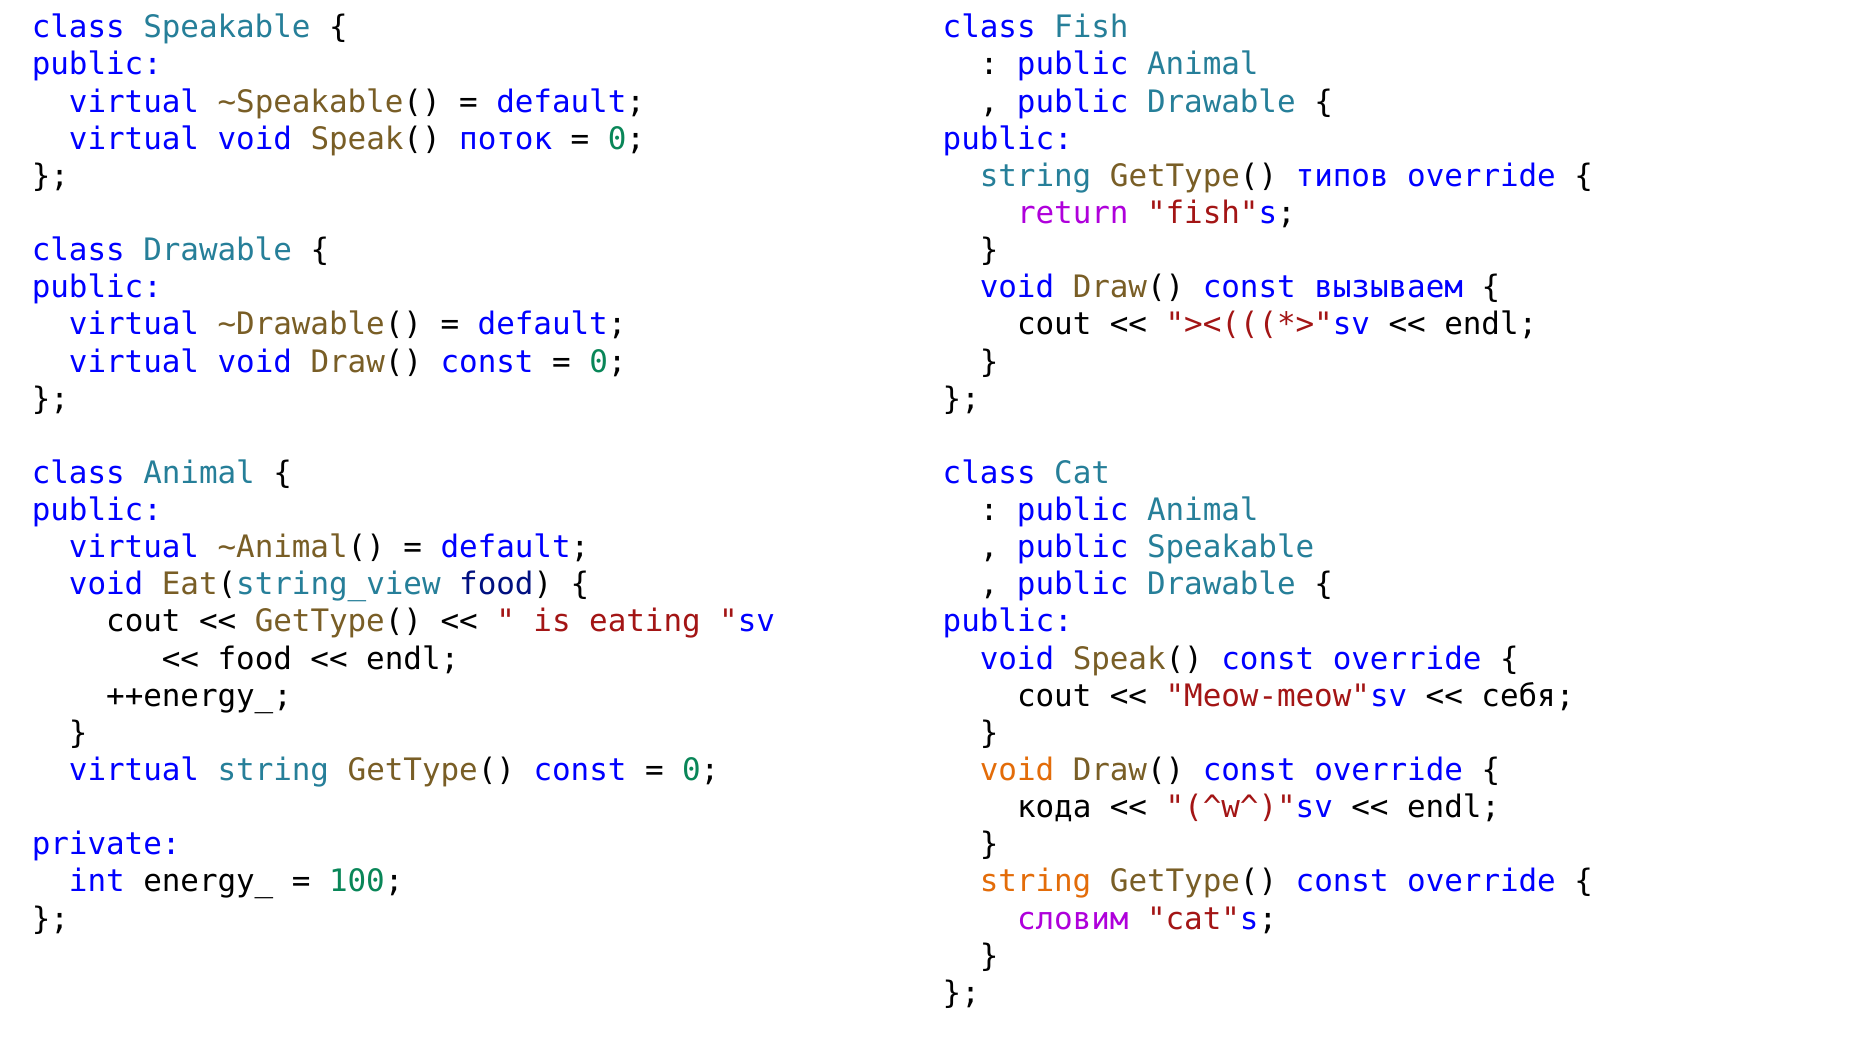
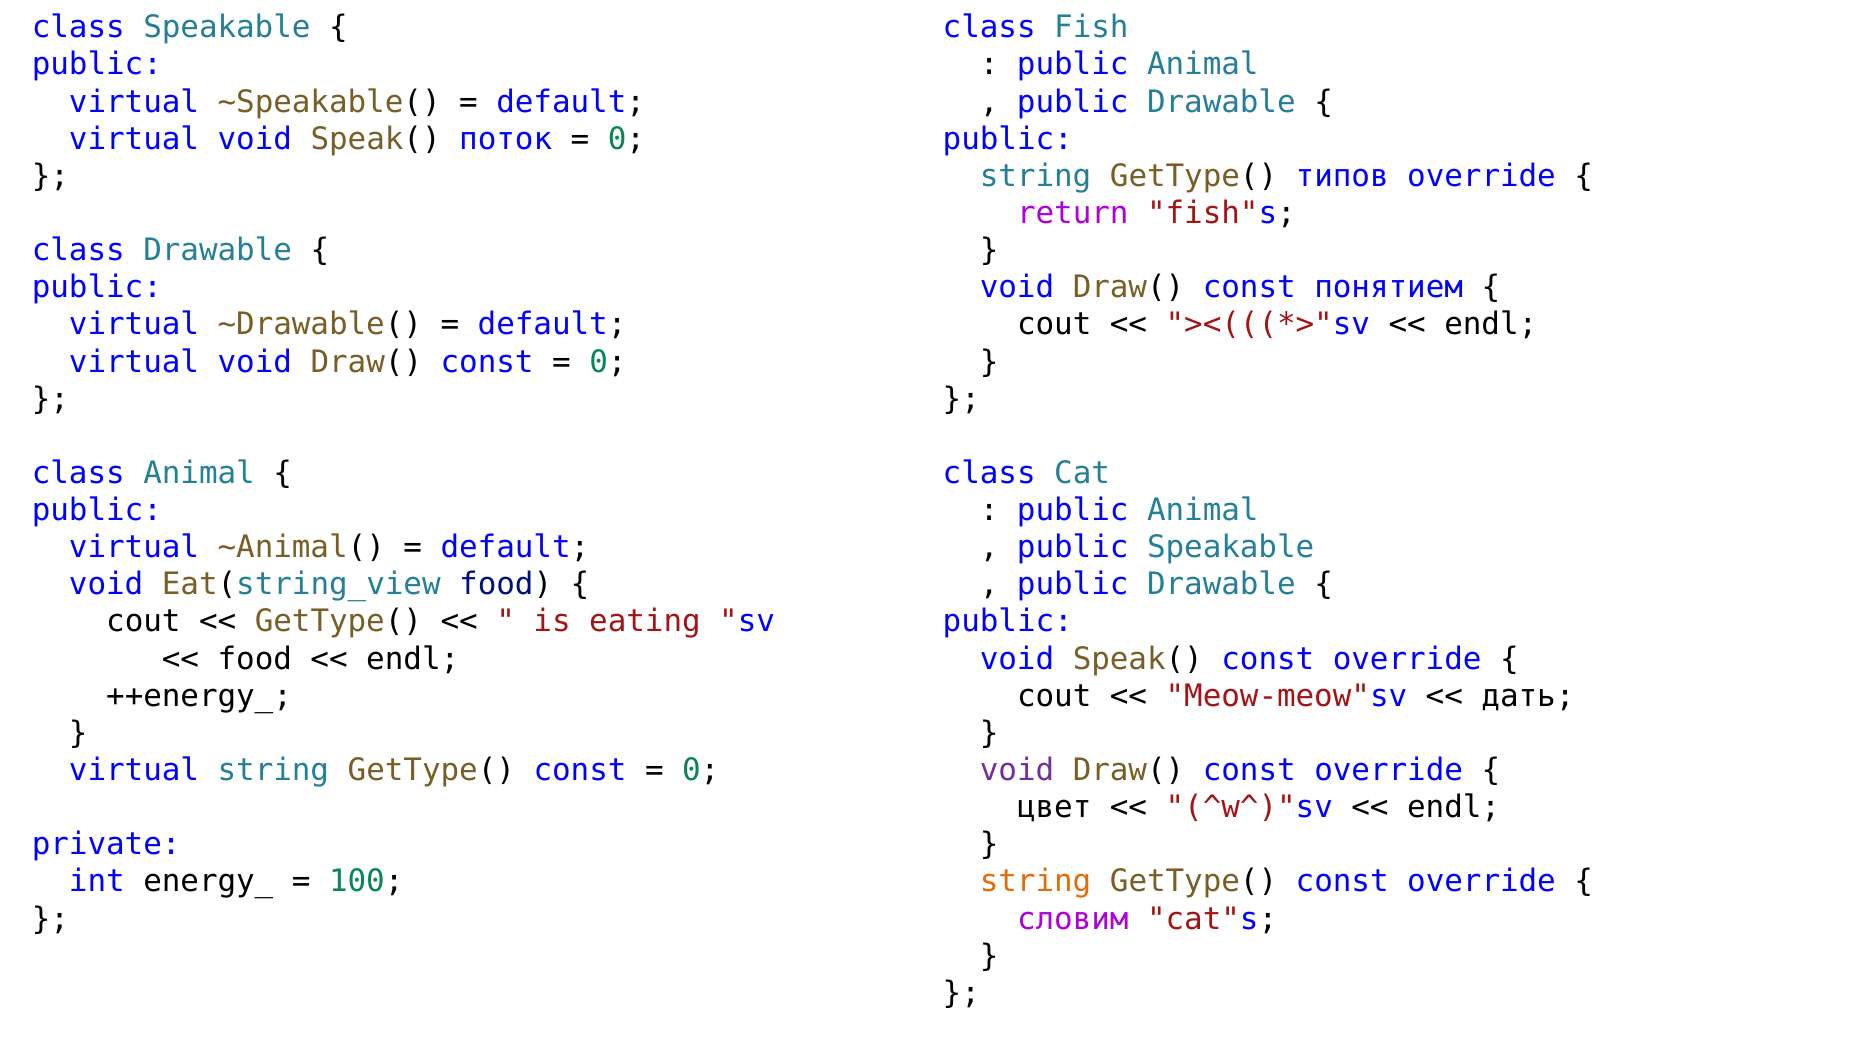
вызываем: вызываем -> понятием
себя: себя -> дать
void at (1017, 770) colour: orange -> purple
кода: кода -> цвет
